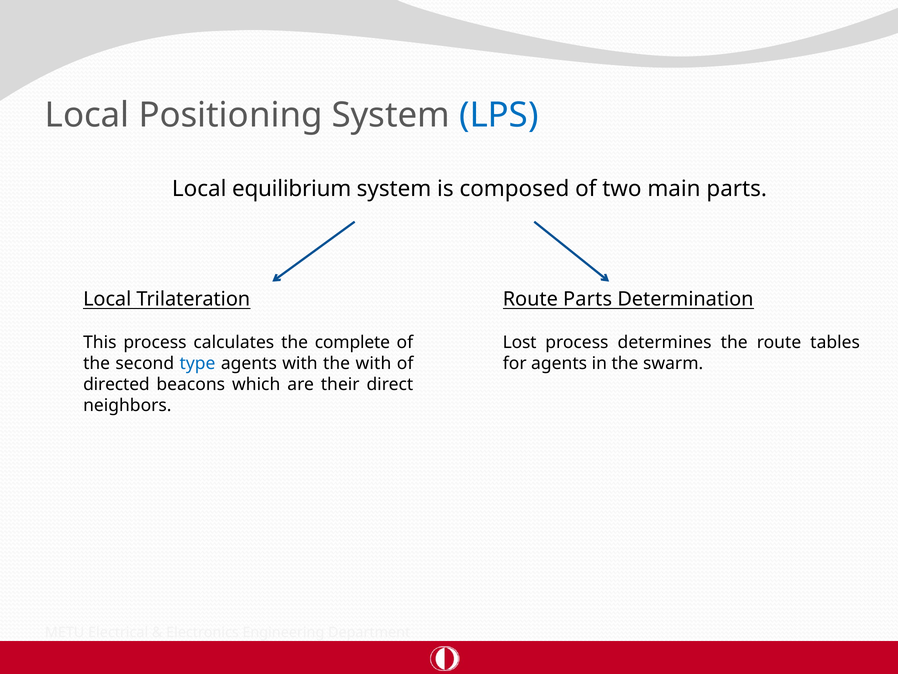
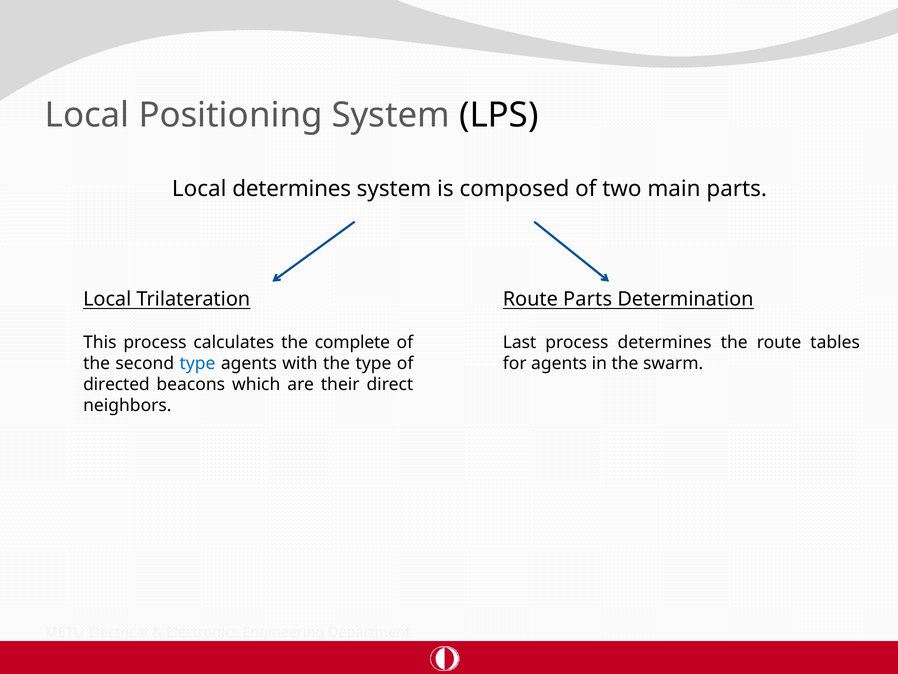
LPS colour: blue -> black
Local equilibrium: equilibrium -> determines
Lost: Lost -> Last
the with: with -> type
